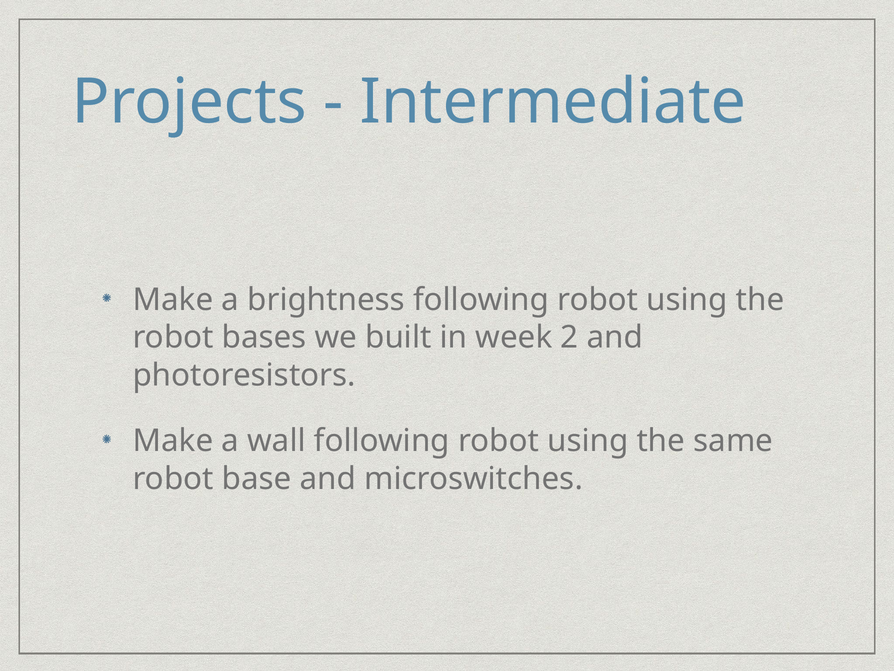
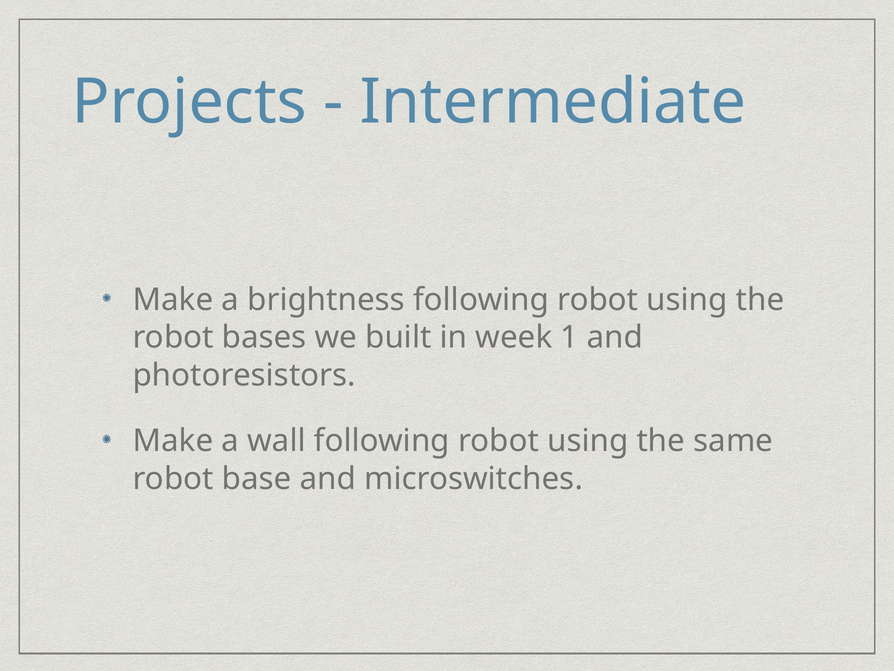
2: 2 -> 1
